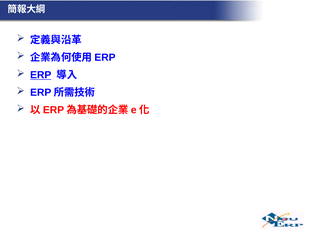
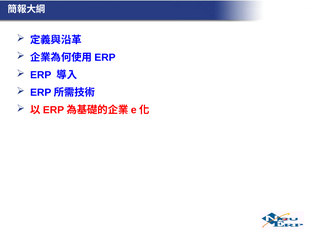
ERP underline: present -> none
